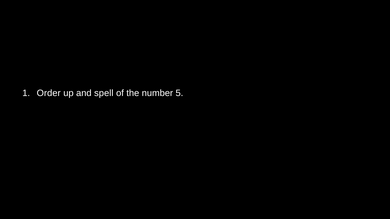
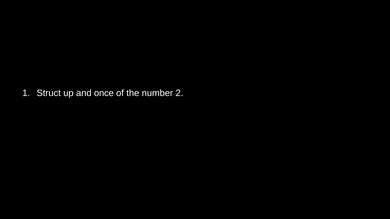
Order: Order -> Struct
spell: spell -> once
5: 5 -> 2
